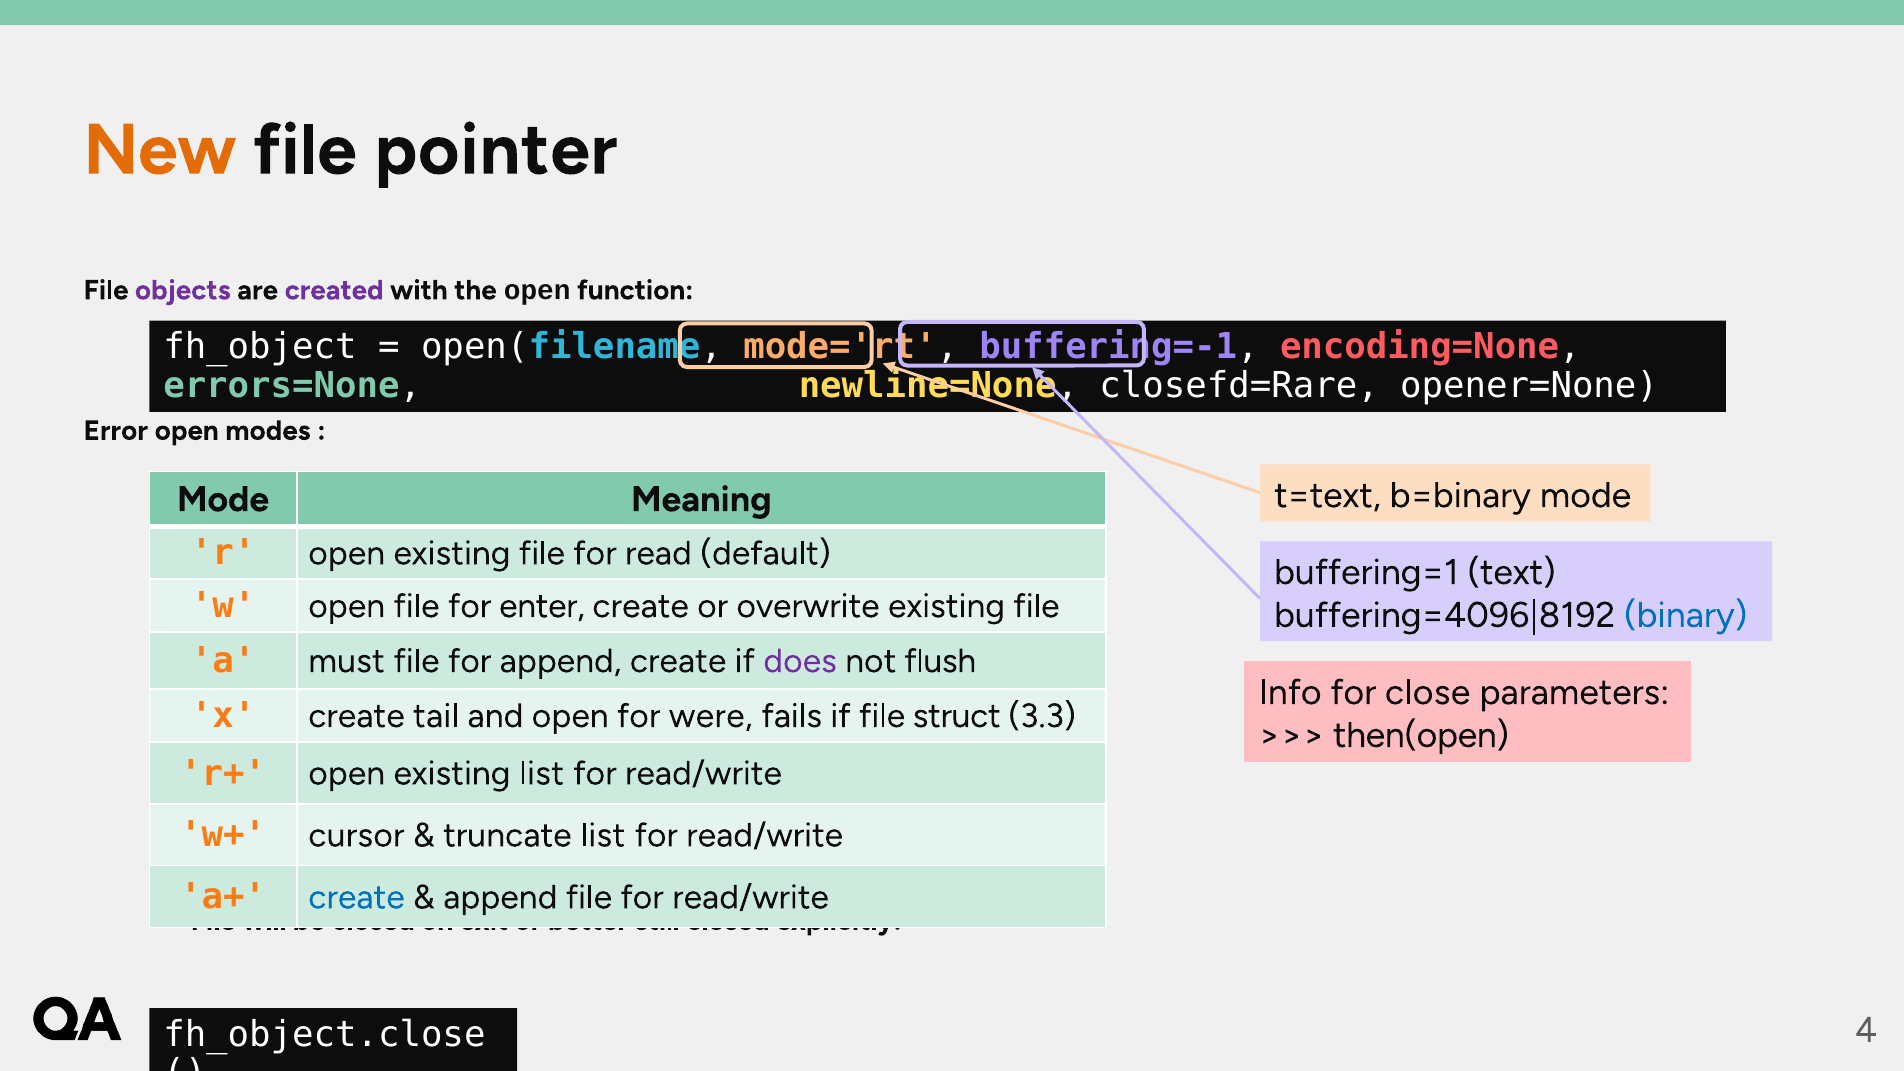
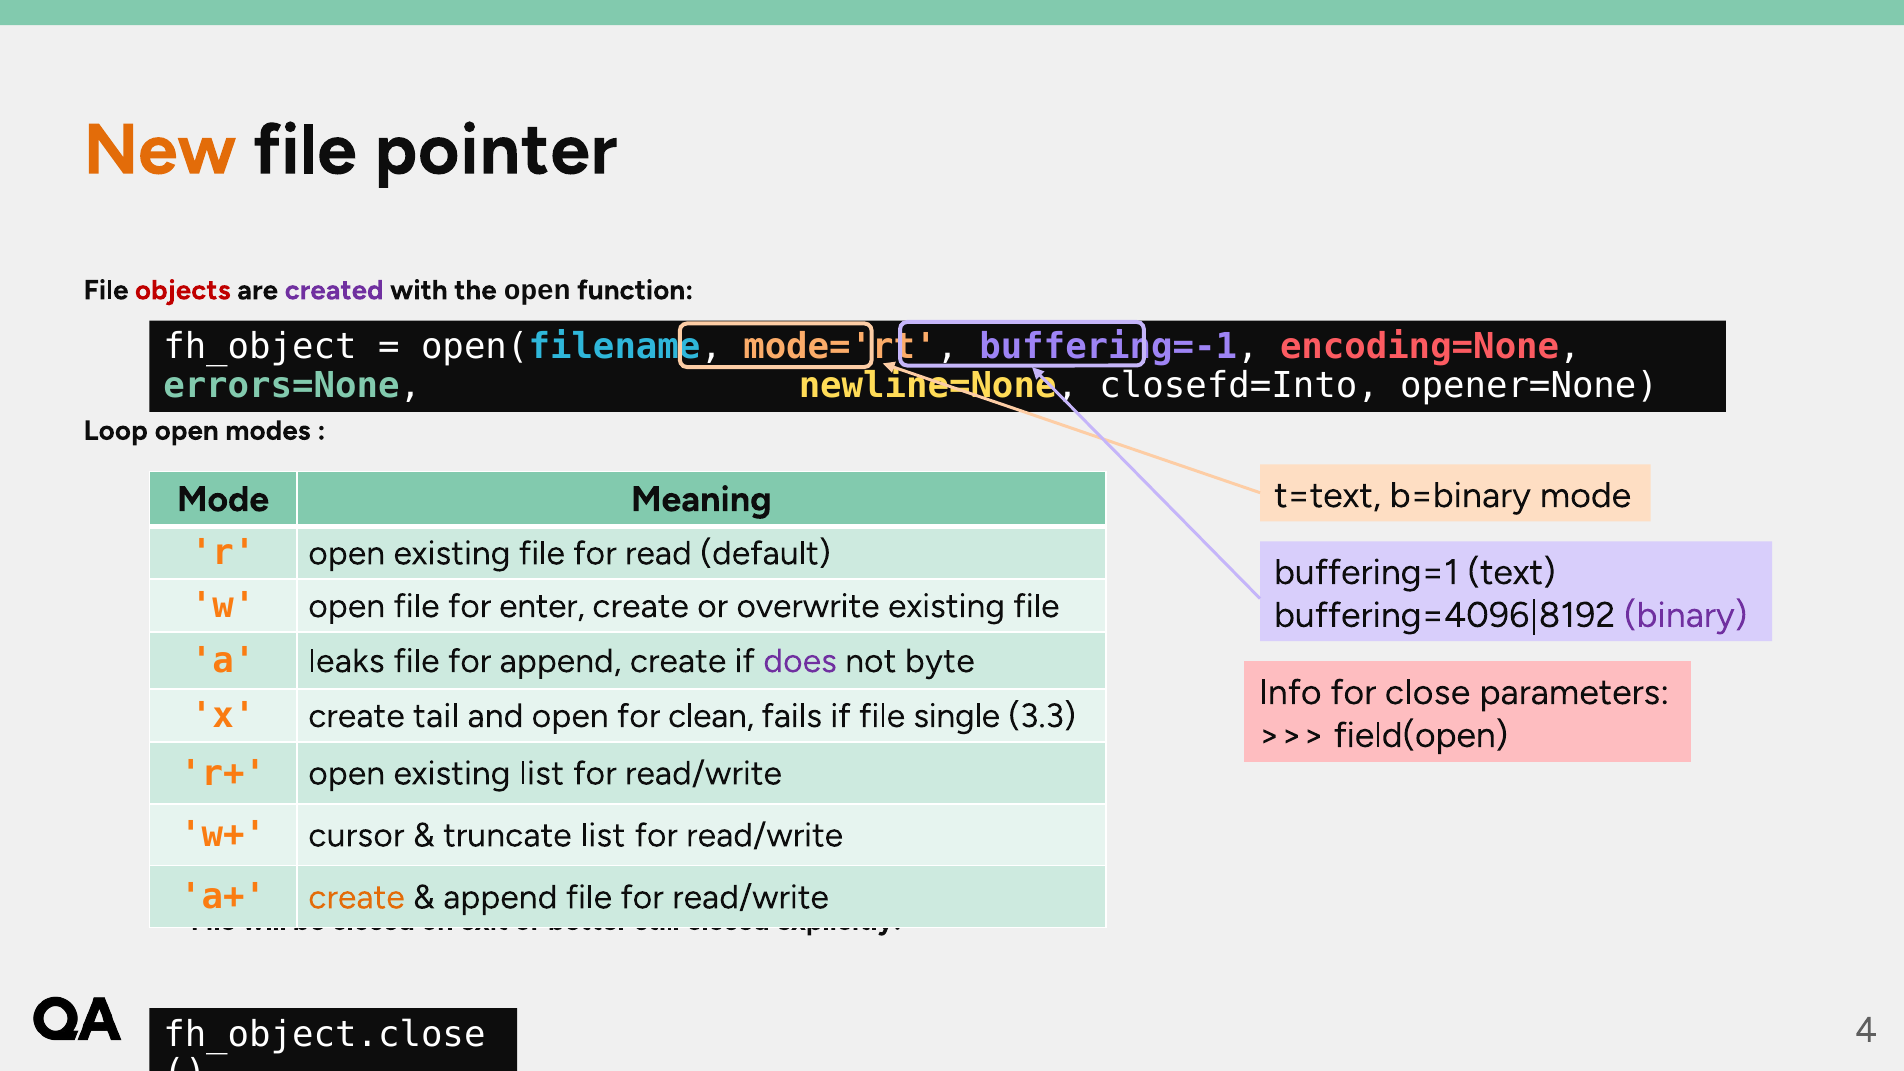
objects colour: purple -> red
closefd=Rare: closefd=Rare -> closefd=Into
Error: Error -> Loop
binary colour: blue -> purple
must: must -> leaks
flush: flush -> byte
were: were -> clean
struct: struct -> single
then(open: then(open -> field(open
create at (356, 897) colour: blue -> orange
